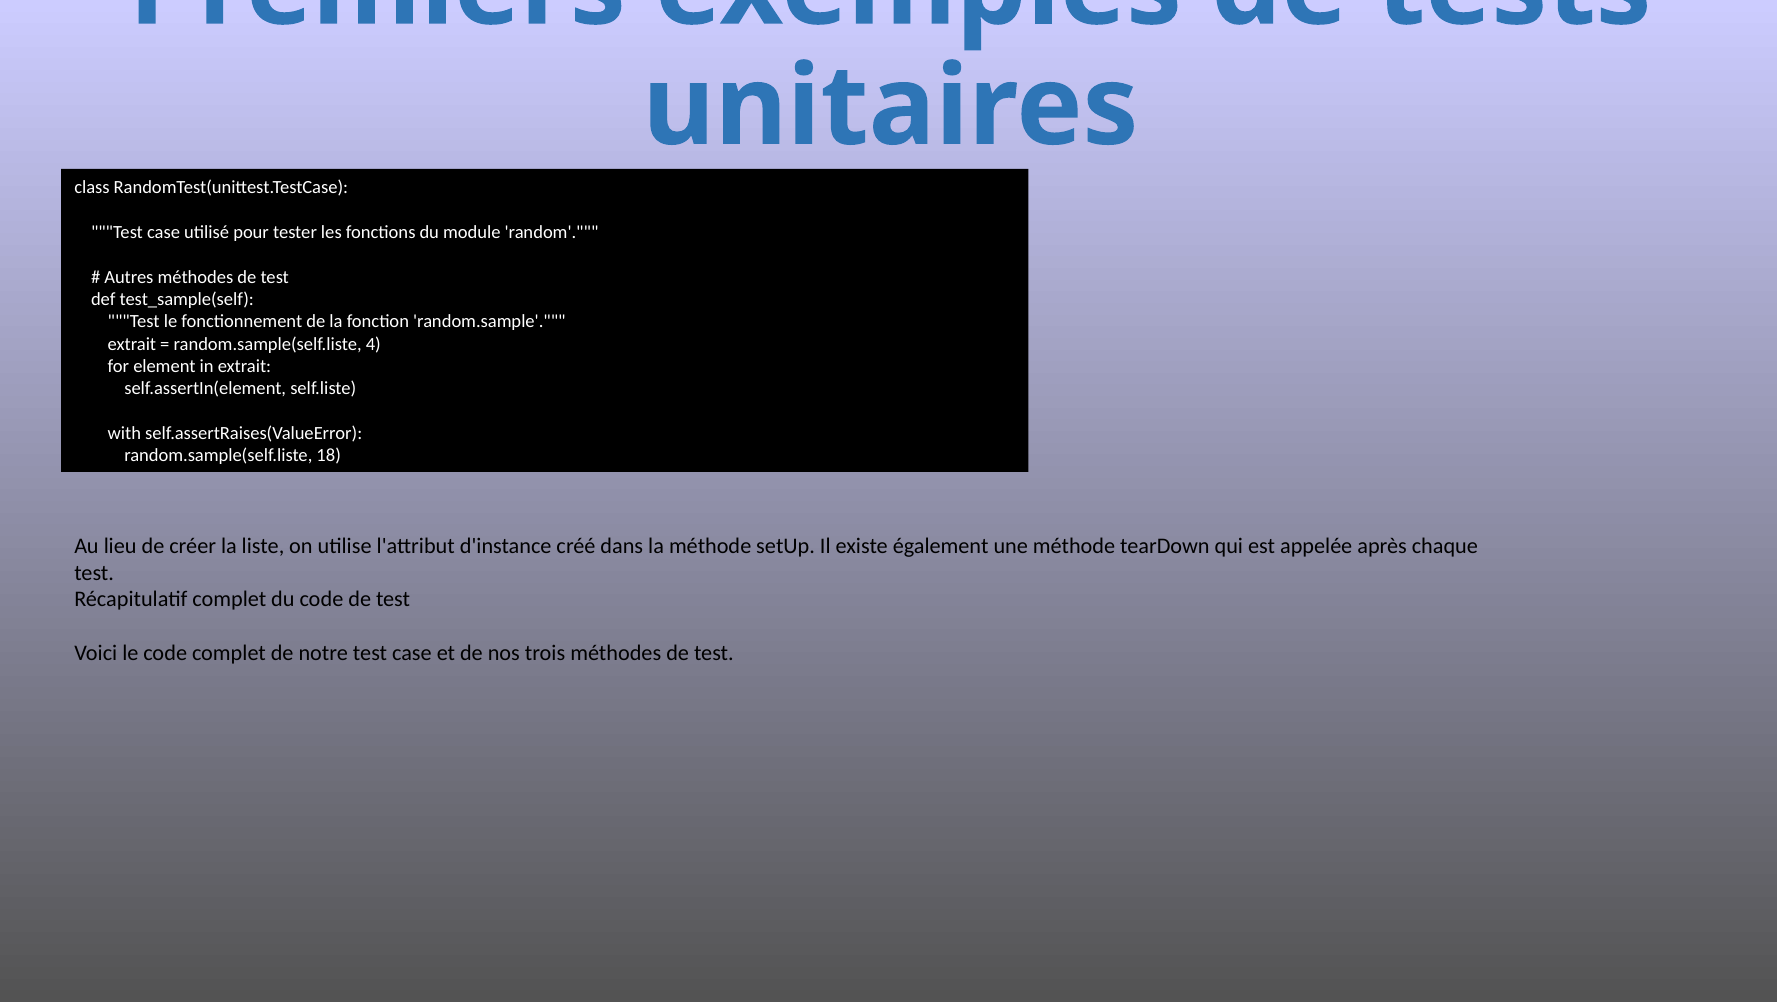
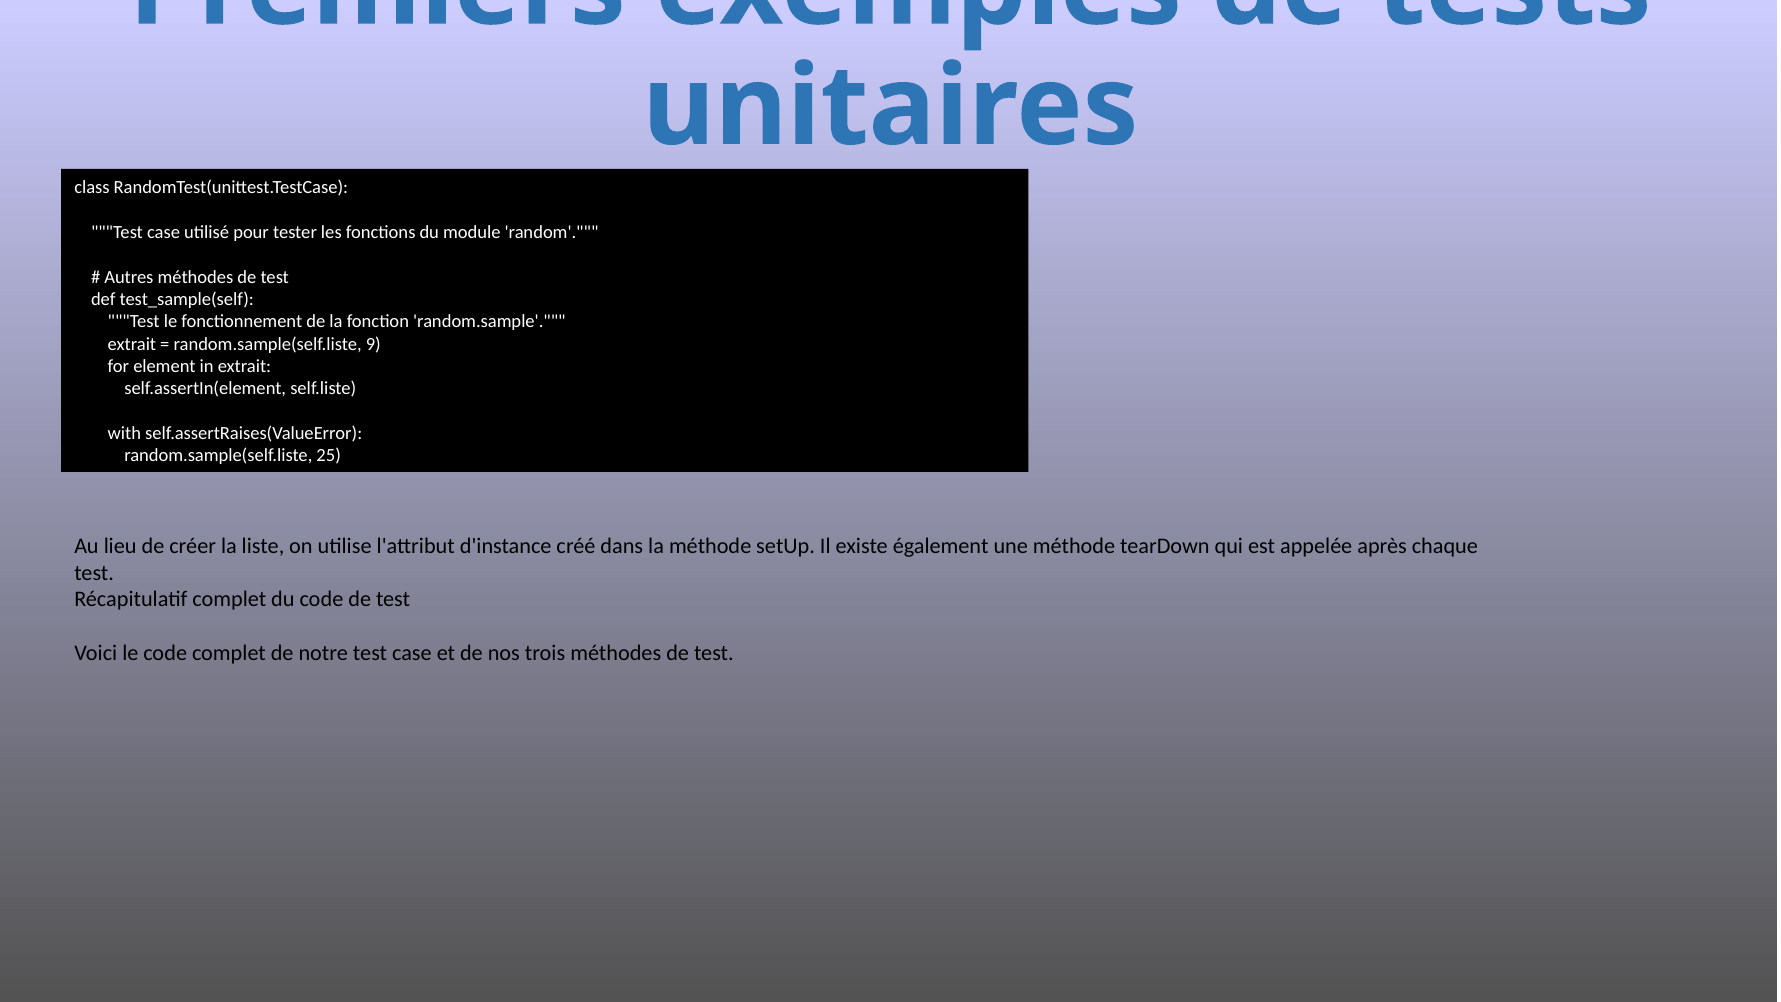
4: 4 -> 9
18: 18 -> 25
